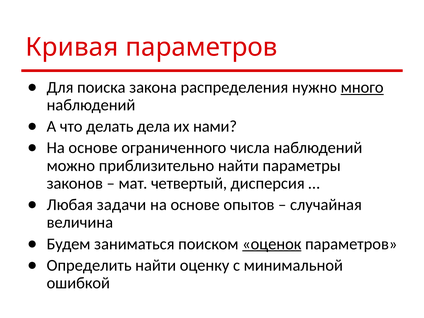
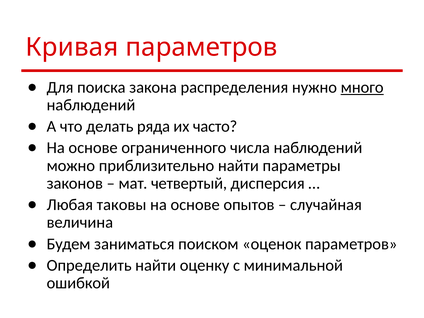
дела: дела -> ряда
нами: нами -> часто
задачи: задачи -> таковы
оценок underline: present -> none
